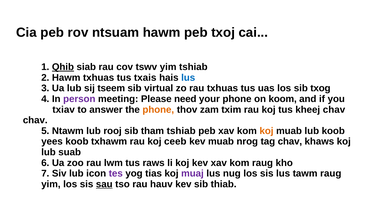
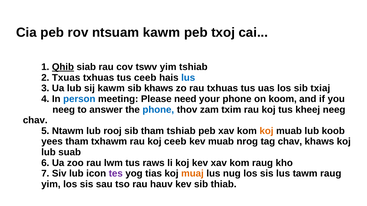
ntsuam hawm: hawm -> kawm
2 Hawm: Hawm -> Txuas
tus txais: txais -> ceeb
sij tseem: tseem -> kawm
sib virtual: virtual -> khaws
txog: txog -> txiaj
person colour: purple -> blue
txiav at (64, 110): txiav -> neeg
phone at (158, 110) colour: orange -> blue
kheej chav: chav -> neeg
yees koob: koob -> tham
muaj colour: purple -> orange
sau underline: present -> none
